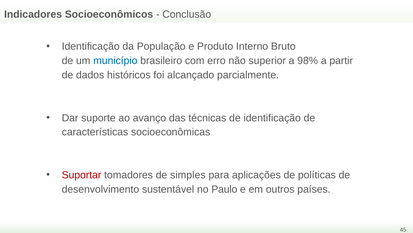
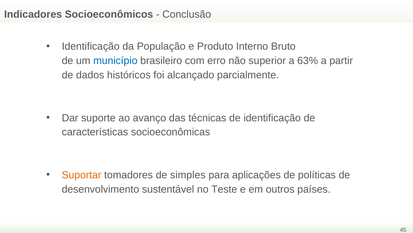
98%: 98% -> 63%
Suportar colour: red -> orange
Paulo: Paulo -> Teste
